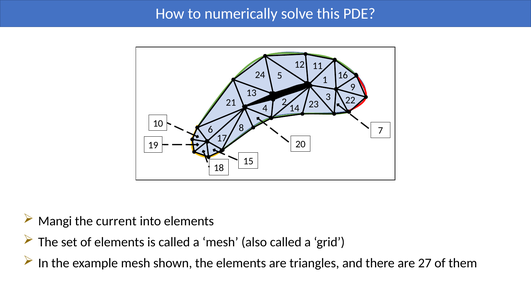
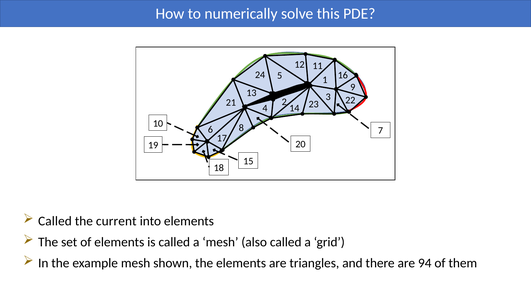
Mangi at (55, 221): Mangi -> Called
27: 27 -> 94
